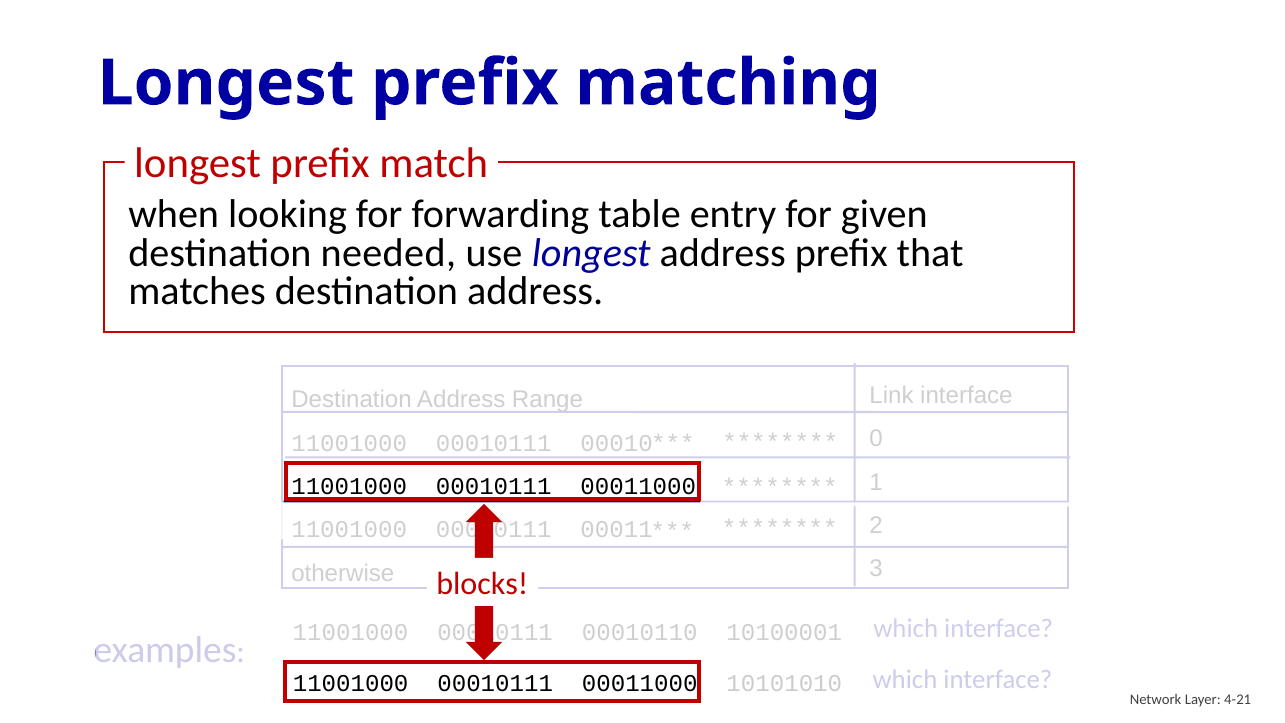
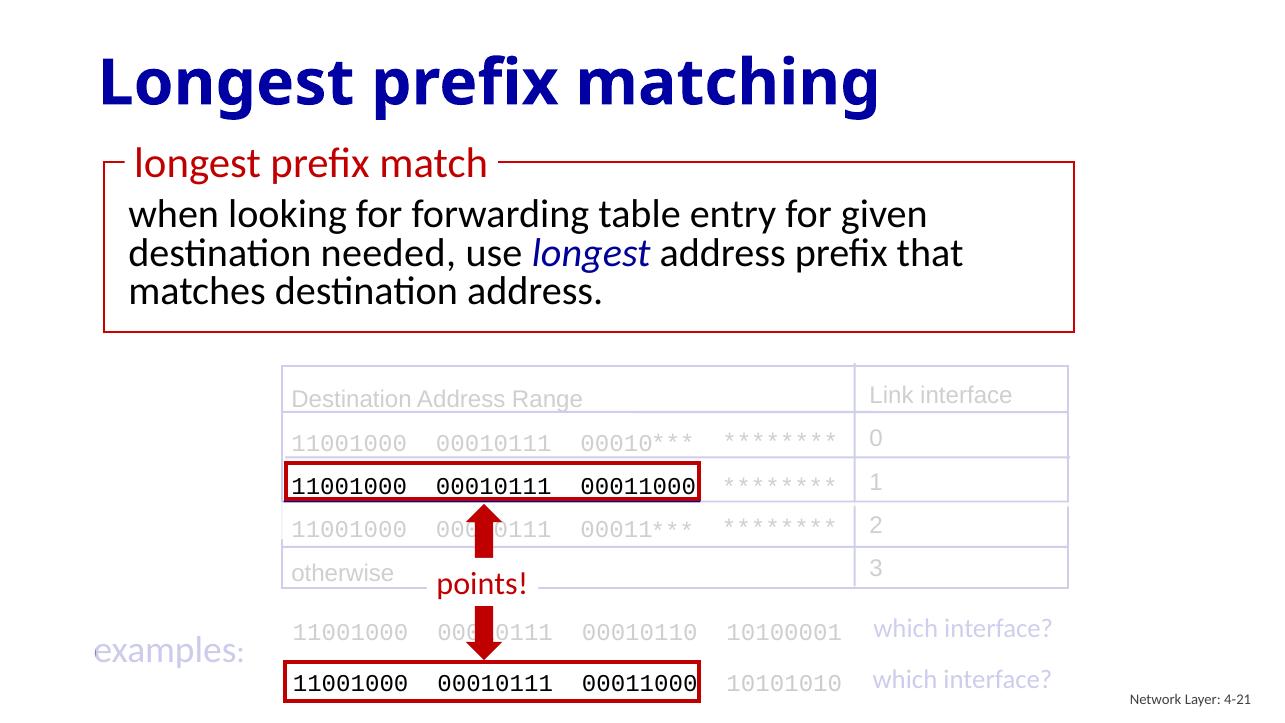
blocks: blocks -> points
